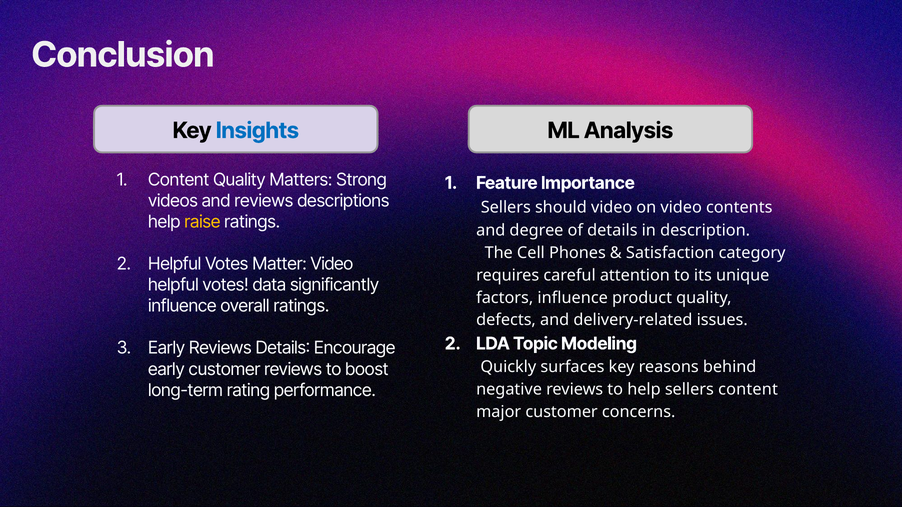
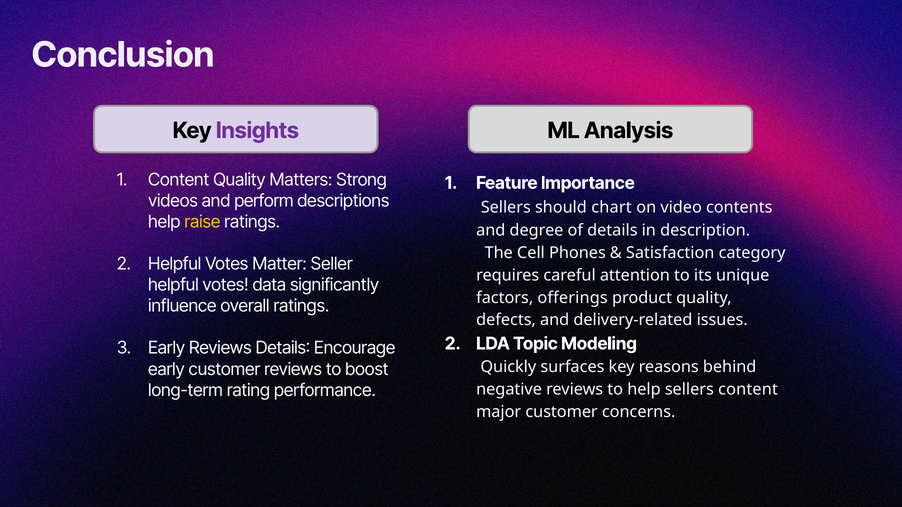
Insights colour: blue -> purple
and reviews: reviews -> perform
should video: video -> chart
Matter Video: Video -> Seller
factors influence: influence -> offerings
